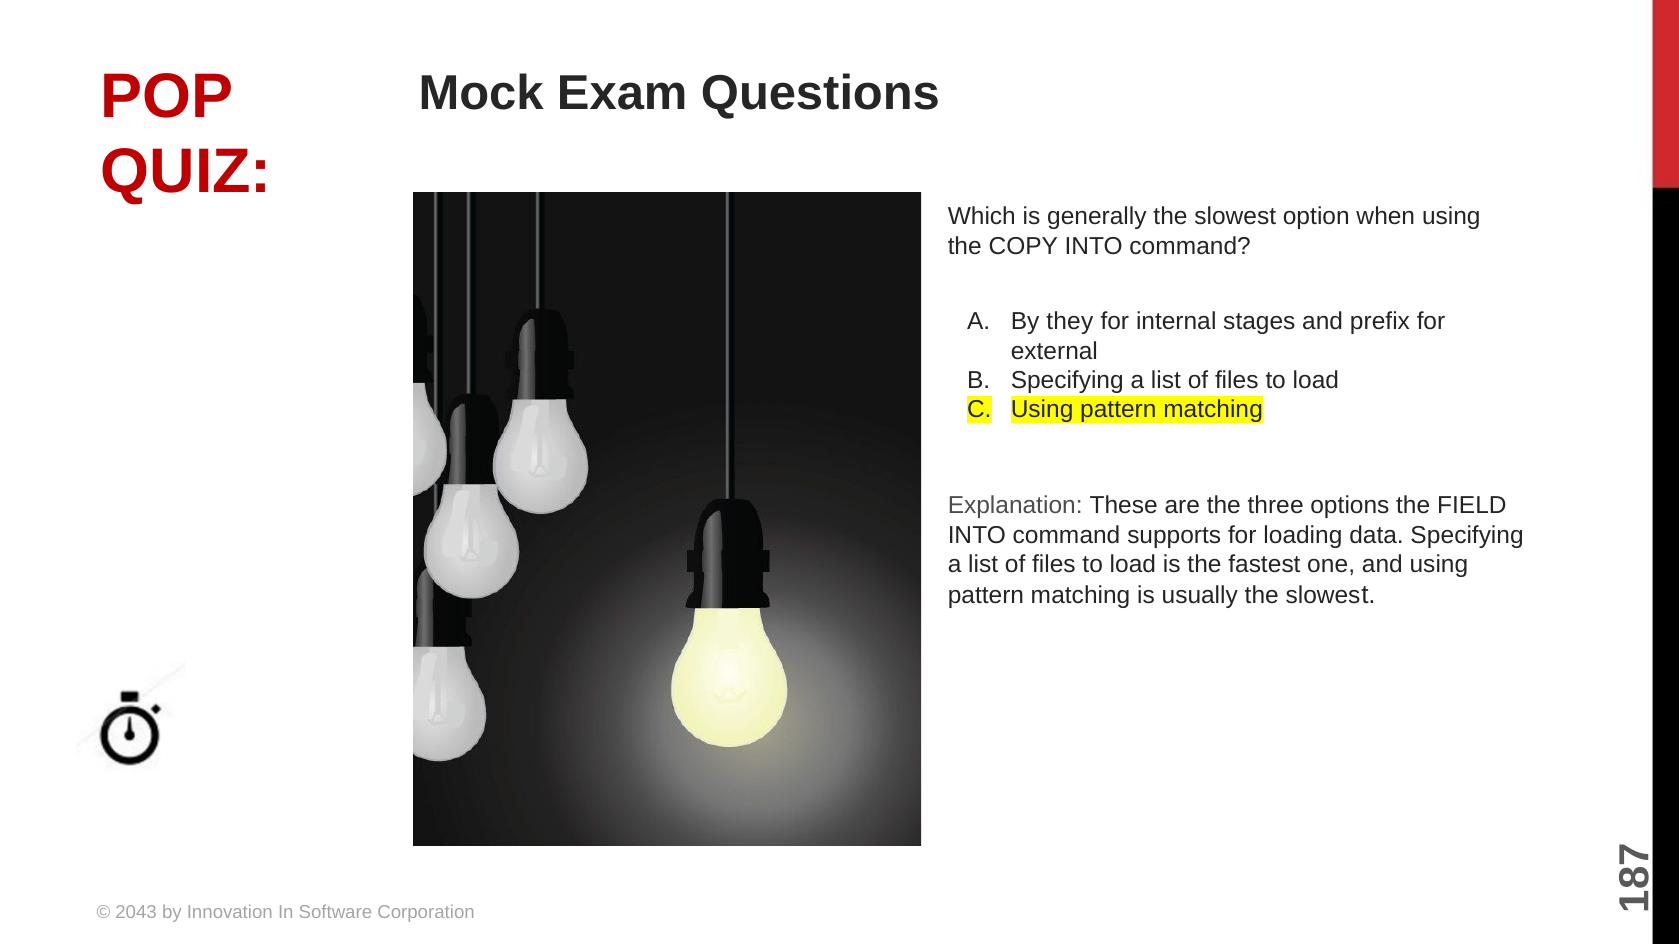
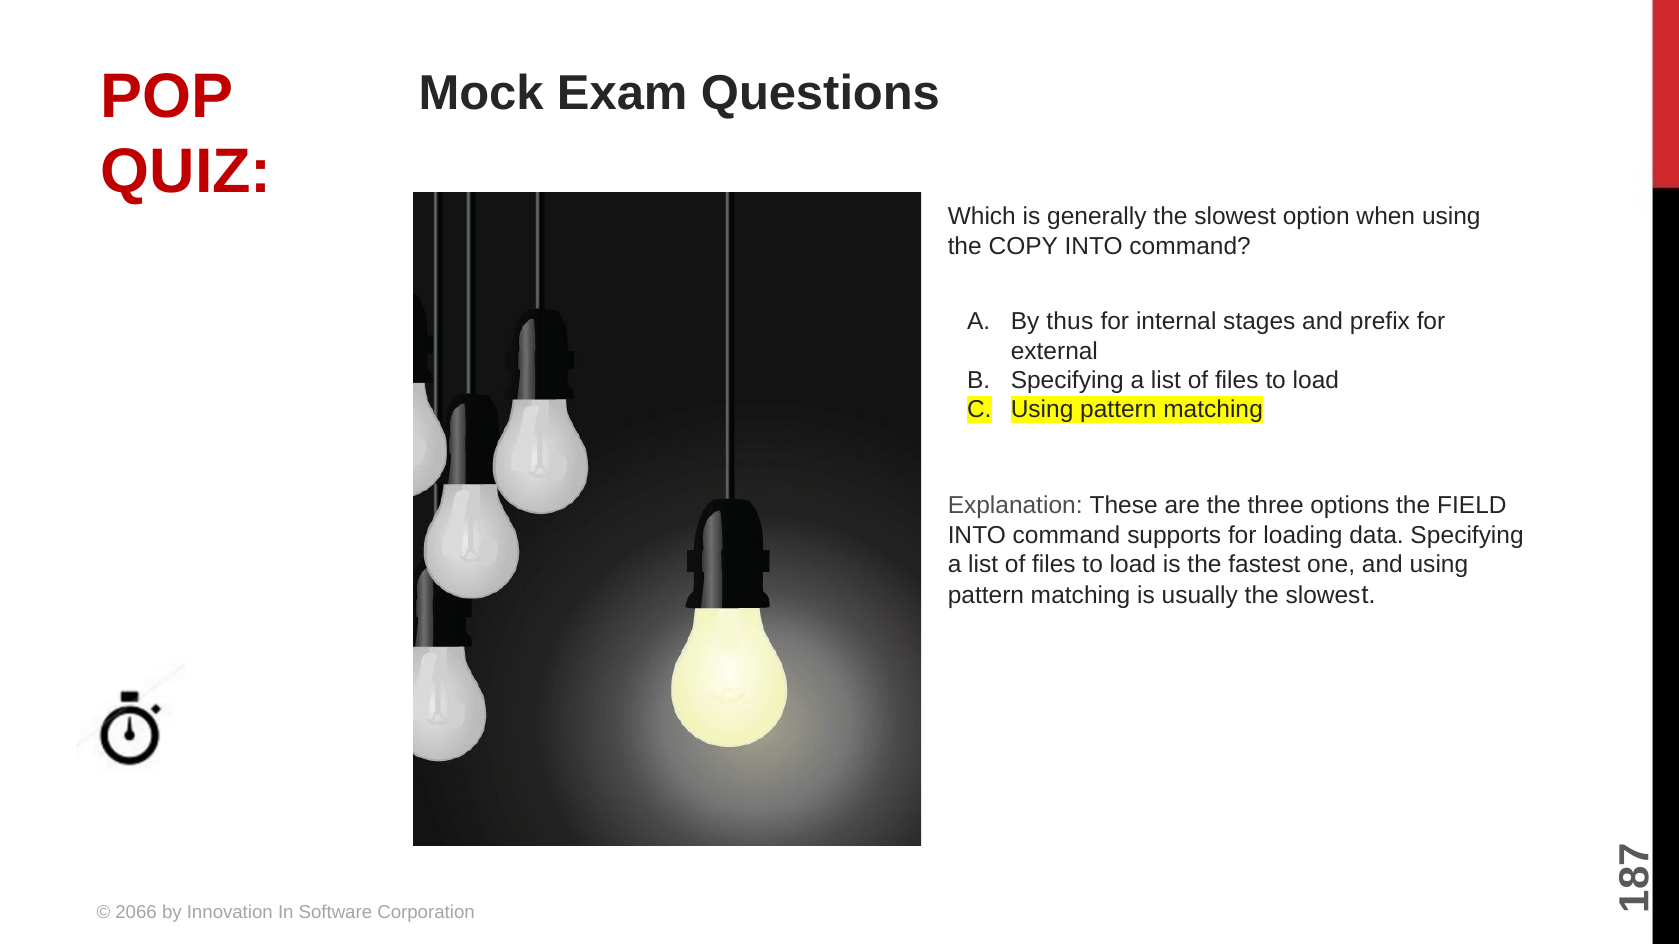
they: they -> thus
2043: 2043 -> 2066
